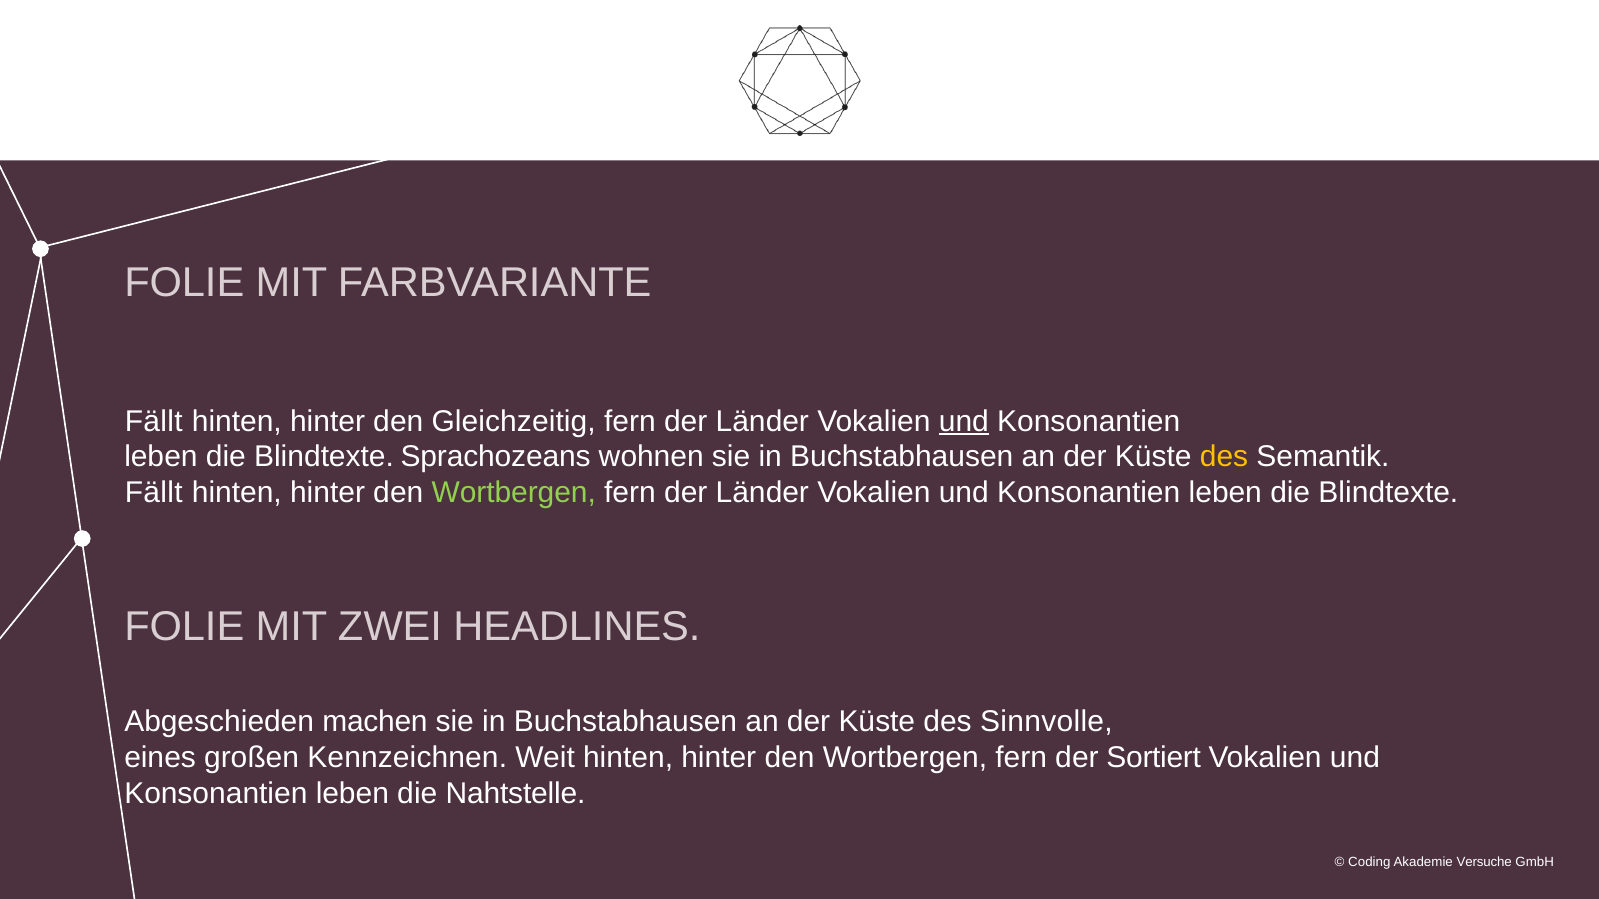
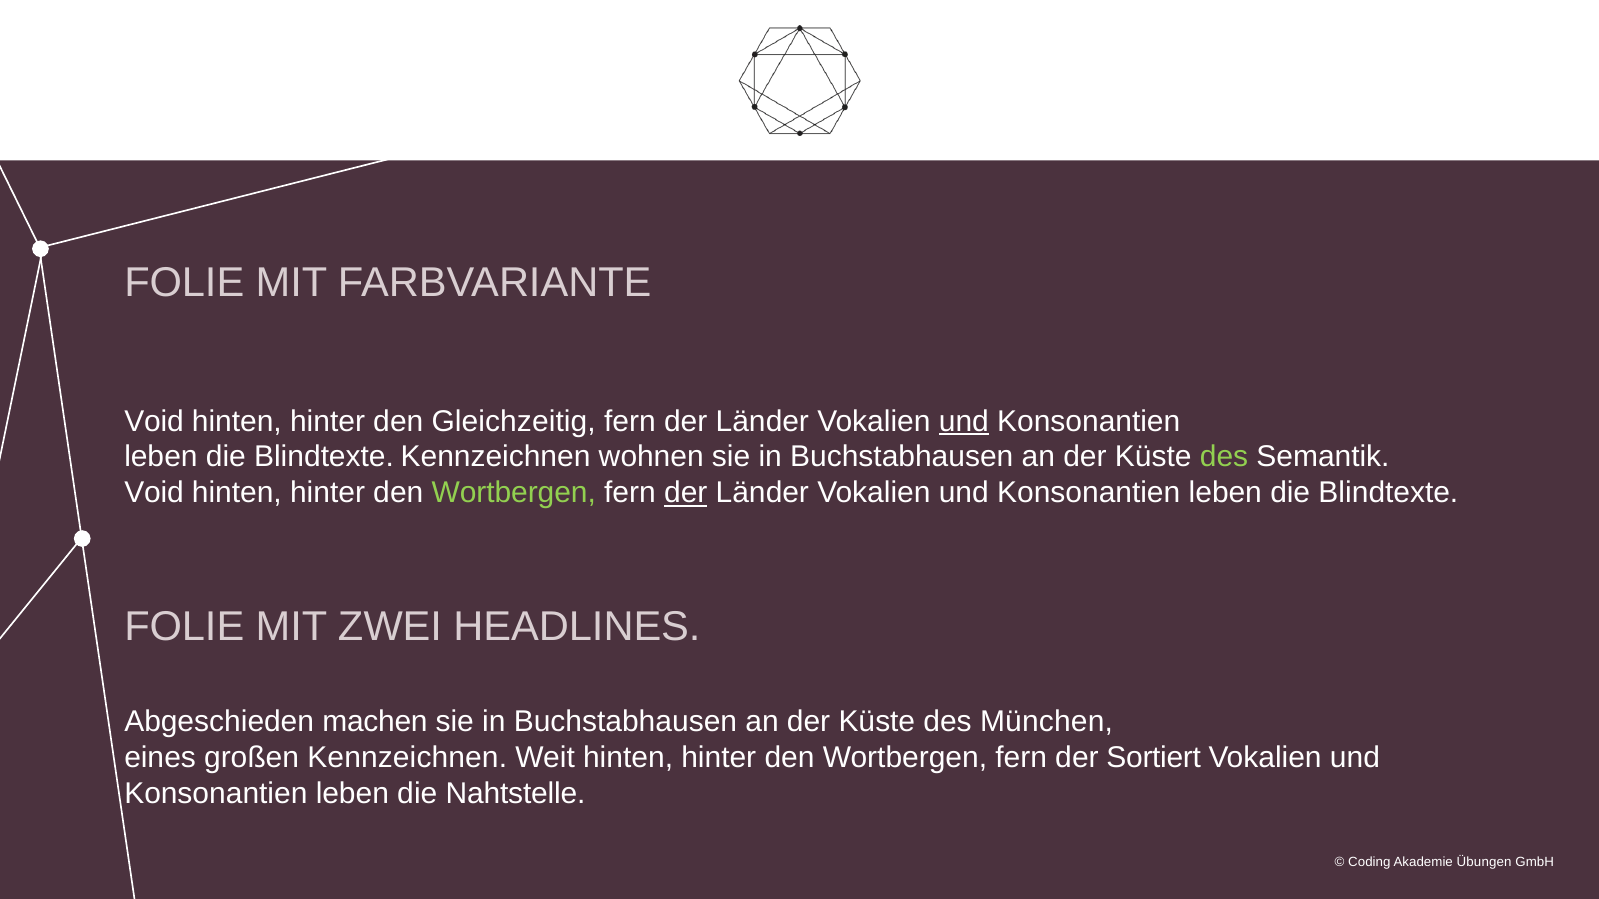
Fällt at (154, 421): Fällt -> Void
Blindtexte Sprachozeans: Sprachozeans -> Kennzeichnen
des at (1224, 457) colour: yellow -> light green
Fällt at (154, 493): Fällt -> Void
der at (686, 493) underline: none -> present
Sinnvolle: Sinnvolle -> München
Versuche: Versuche -> Übungen
